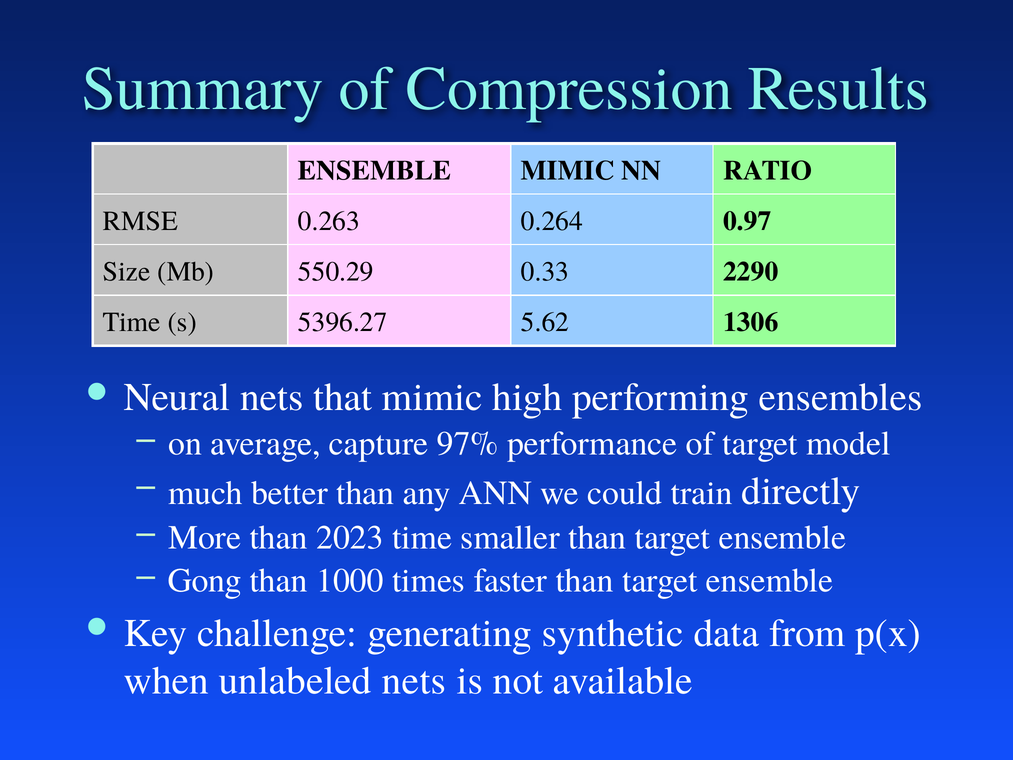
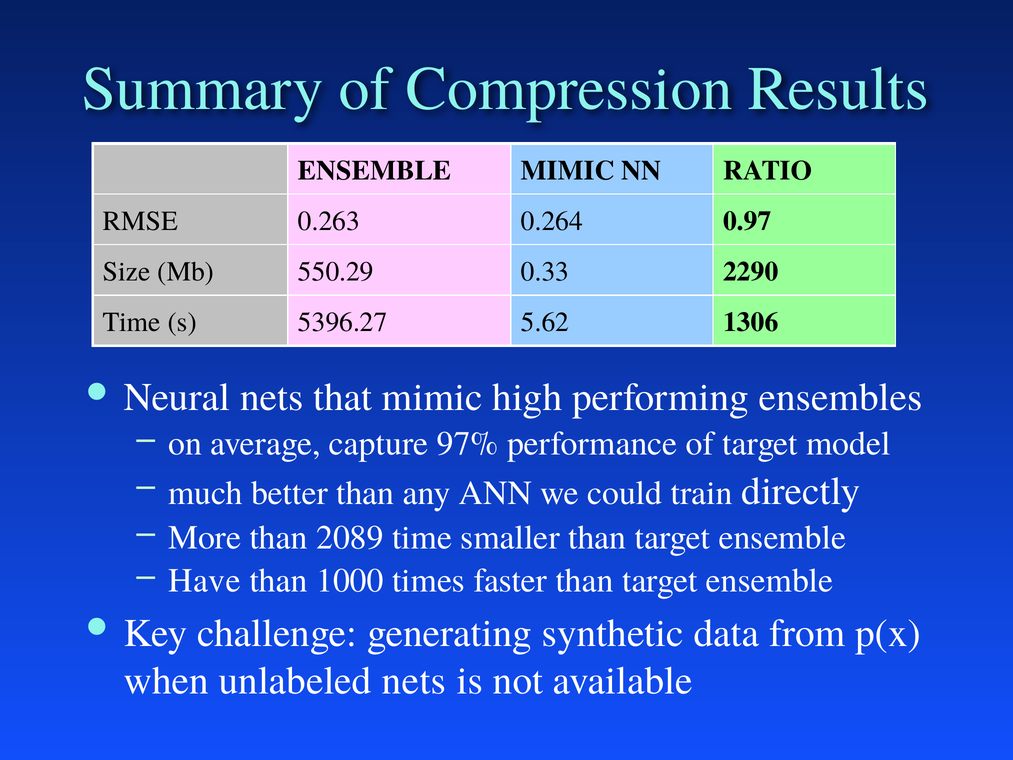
2023: 2023 -> 2089
Gong: Gong -> Have
